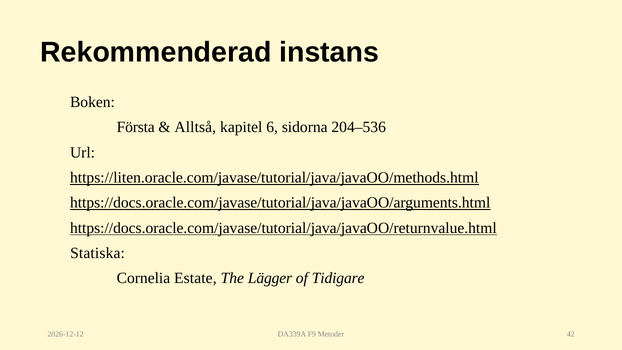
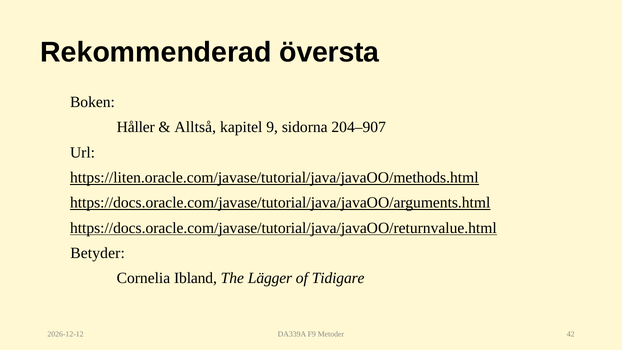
instans: instans -> översta
Första: Första -> Håller
6: 6 -> 9
204–536: 204–536 -> 204–907
Statiska: Statiska -> Betyder
Estate: Estate -> Ibland
